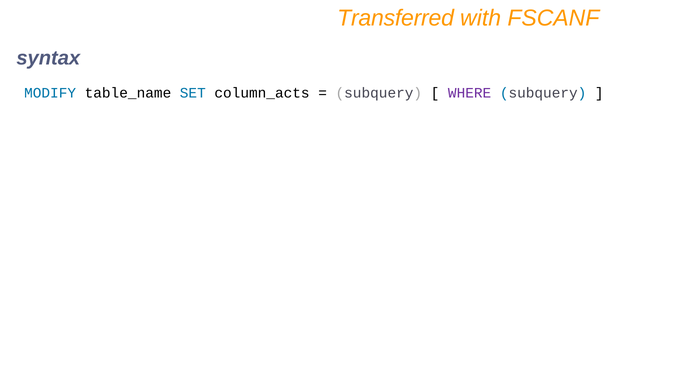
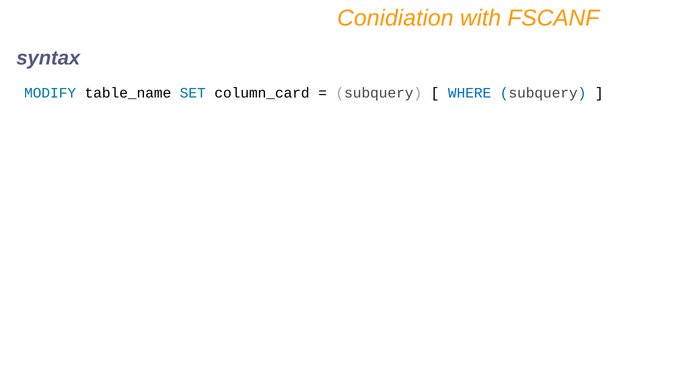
Transferred: Transferred -> Conidiation
column_acts: column_acts -> column_card
WHERE colour: purple -> blue
